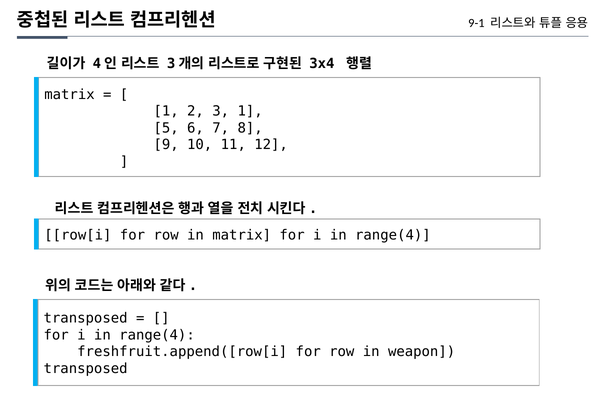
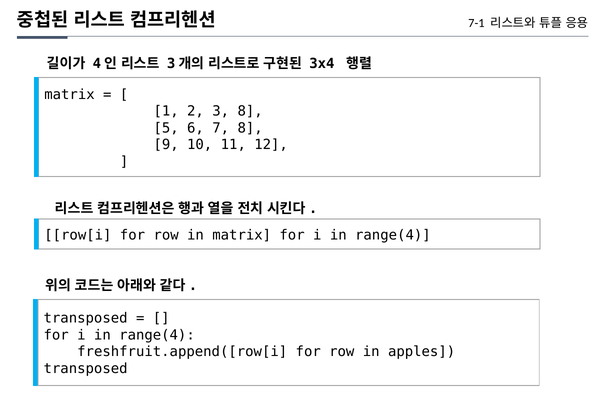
9-1: 9-1 -> 7-1
3 1: 1 -> 8
weapon: weapon -> apples
